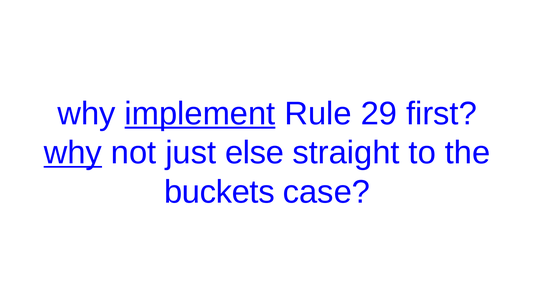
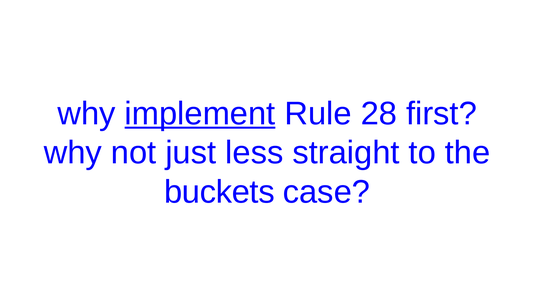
29: 29 -> 28
why at (73, 153) underline: present -> none
else: else -> less
